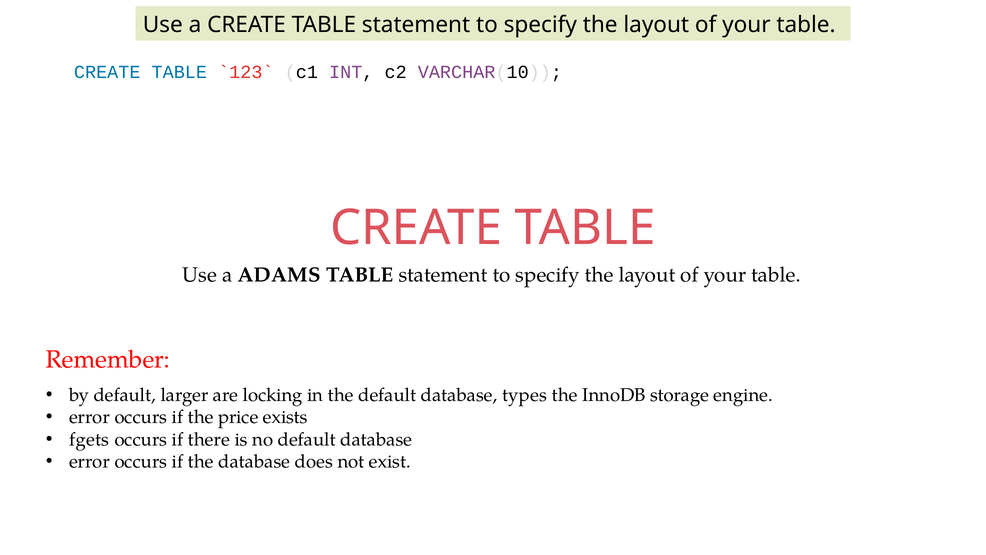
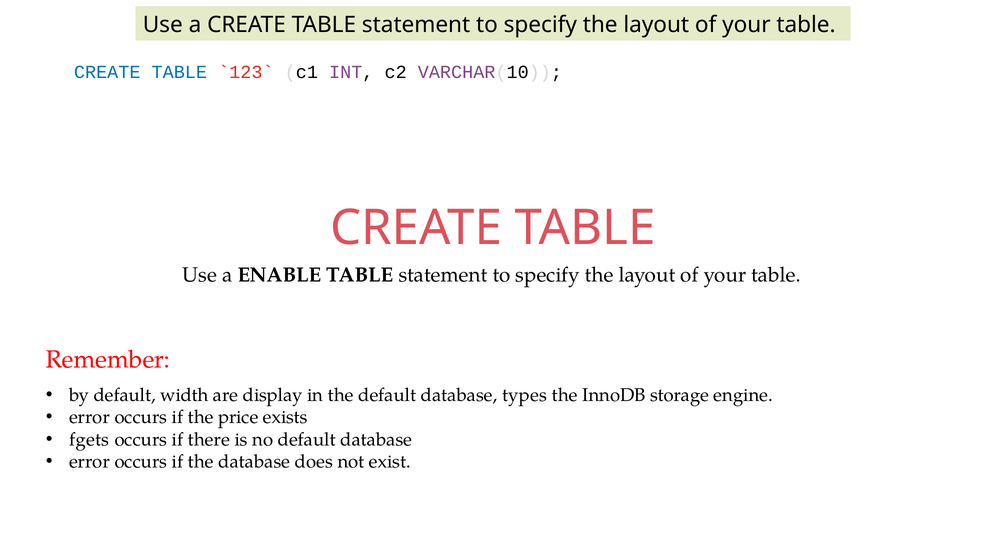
ADAMS: ADAMS -> ENABLE
larger: larger -> width
locking: locking -> display
